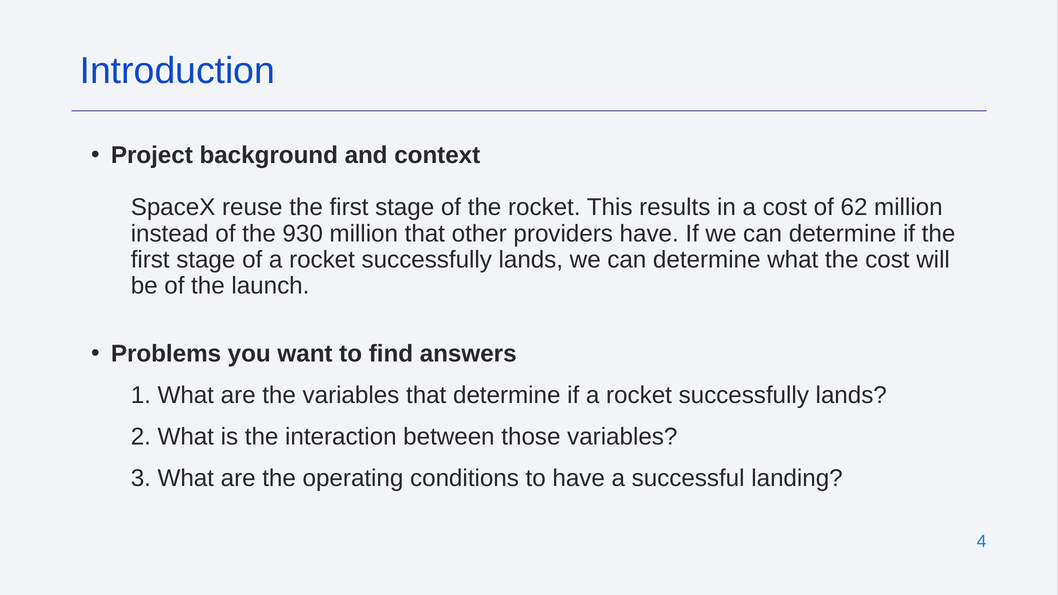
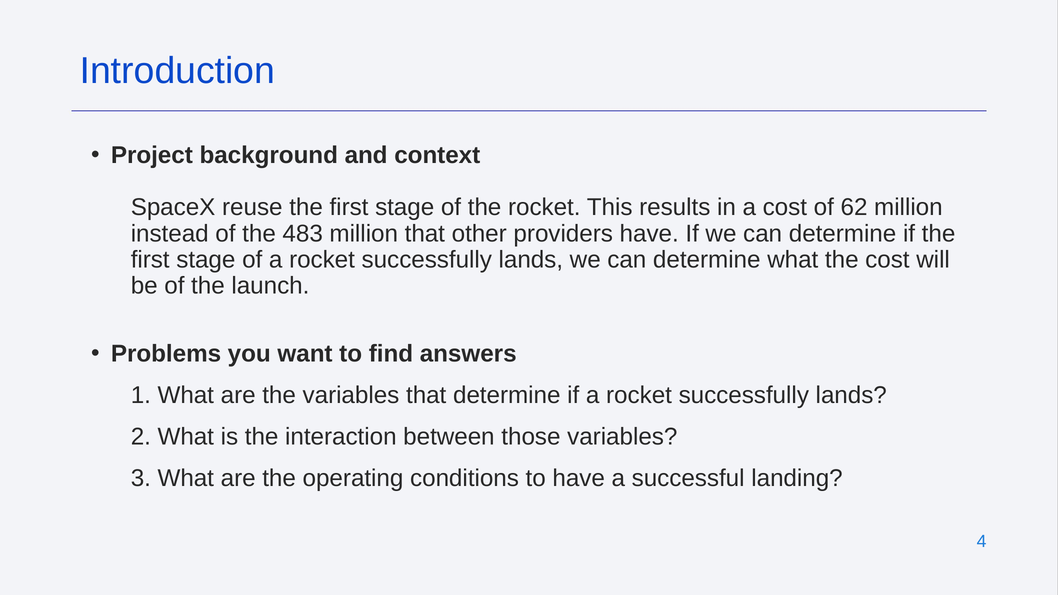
930: 930 -> 483
